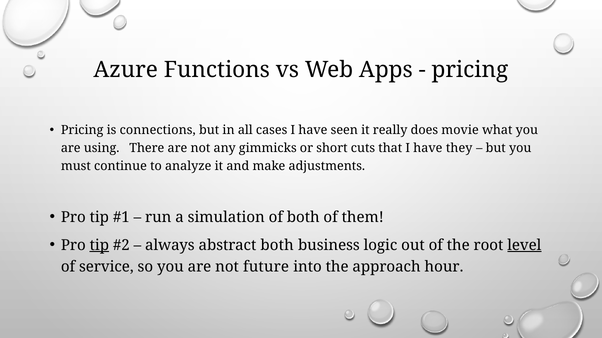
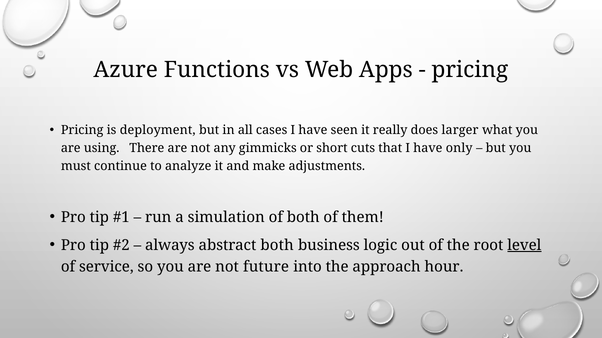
connections: connections -> deployment
movie: movie -> larger
they: they -> only
tip at (99, 246) underline: present -> none
